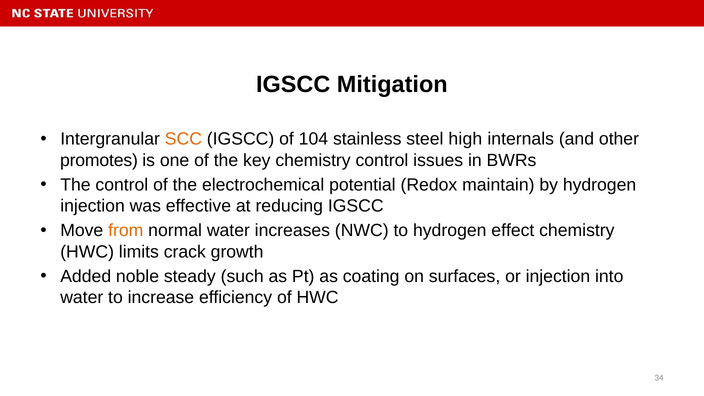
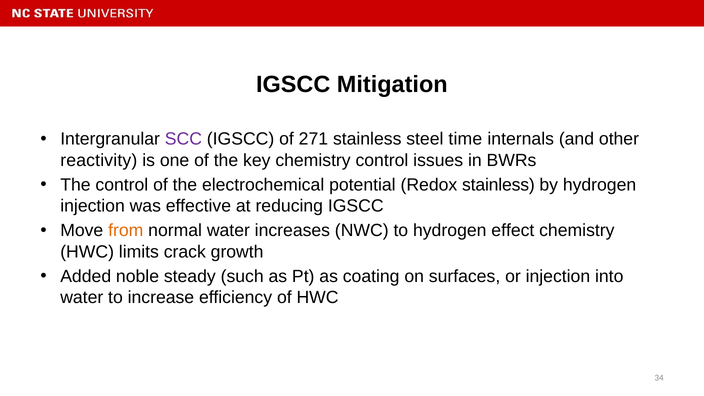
SCC colour: orange -> purple
104: 104 -> 271
high: high -> time
promotes: promotes -> reactivity
Redox maintain: maintain -> stainless
